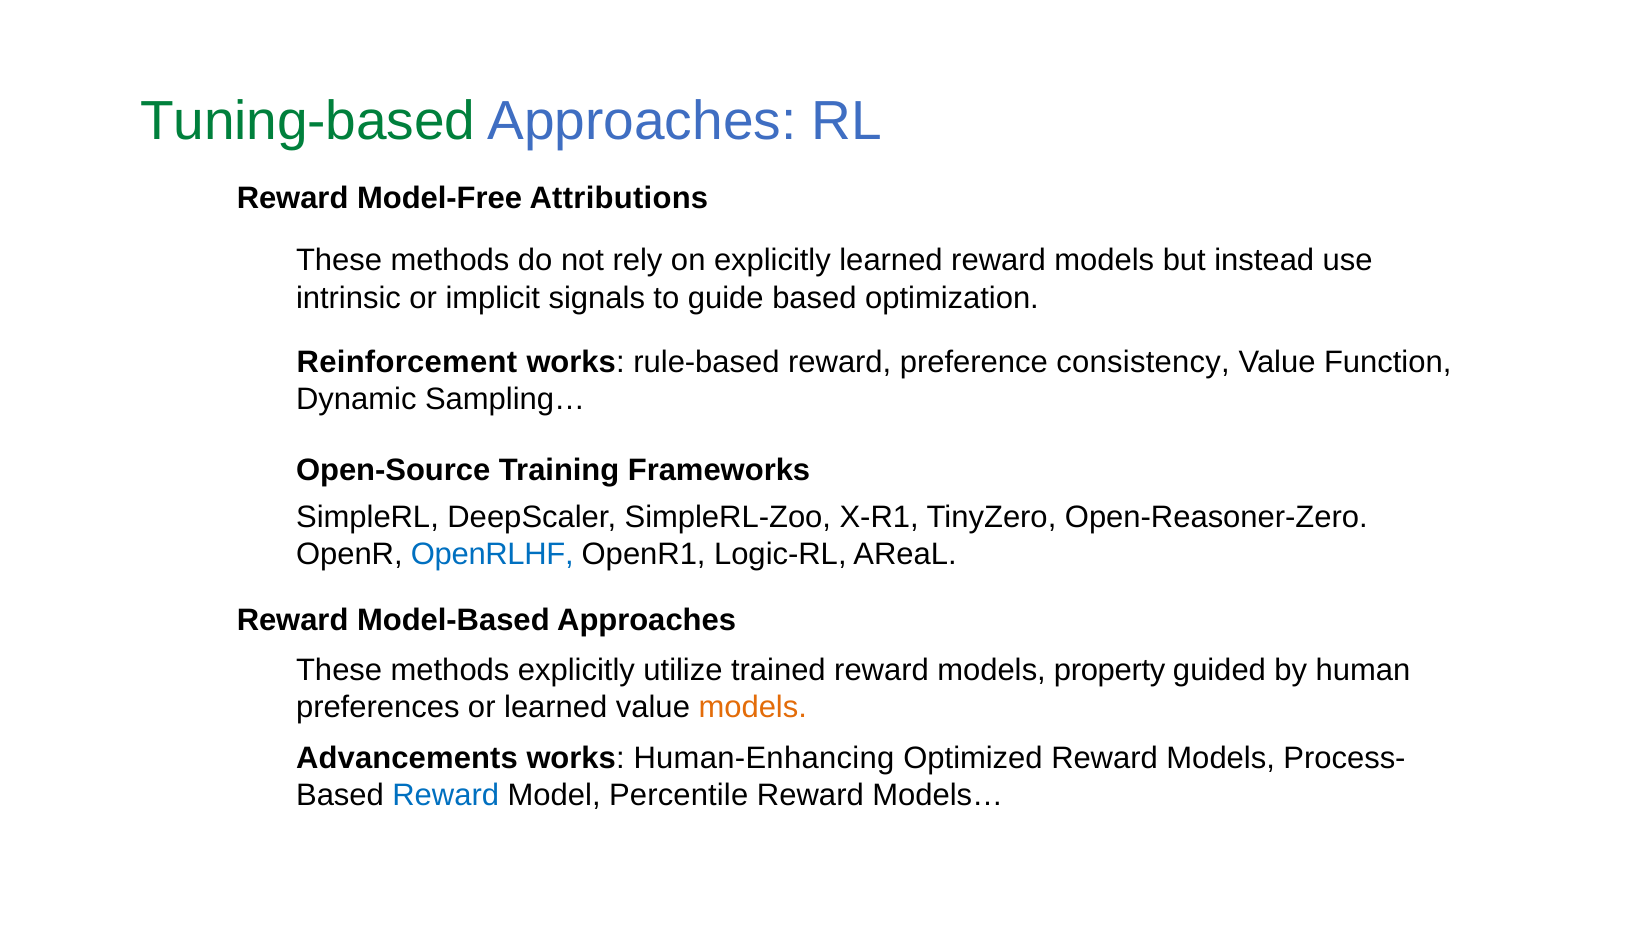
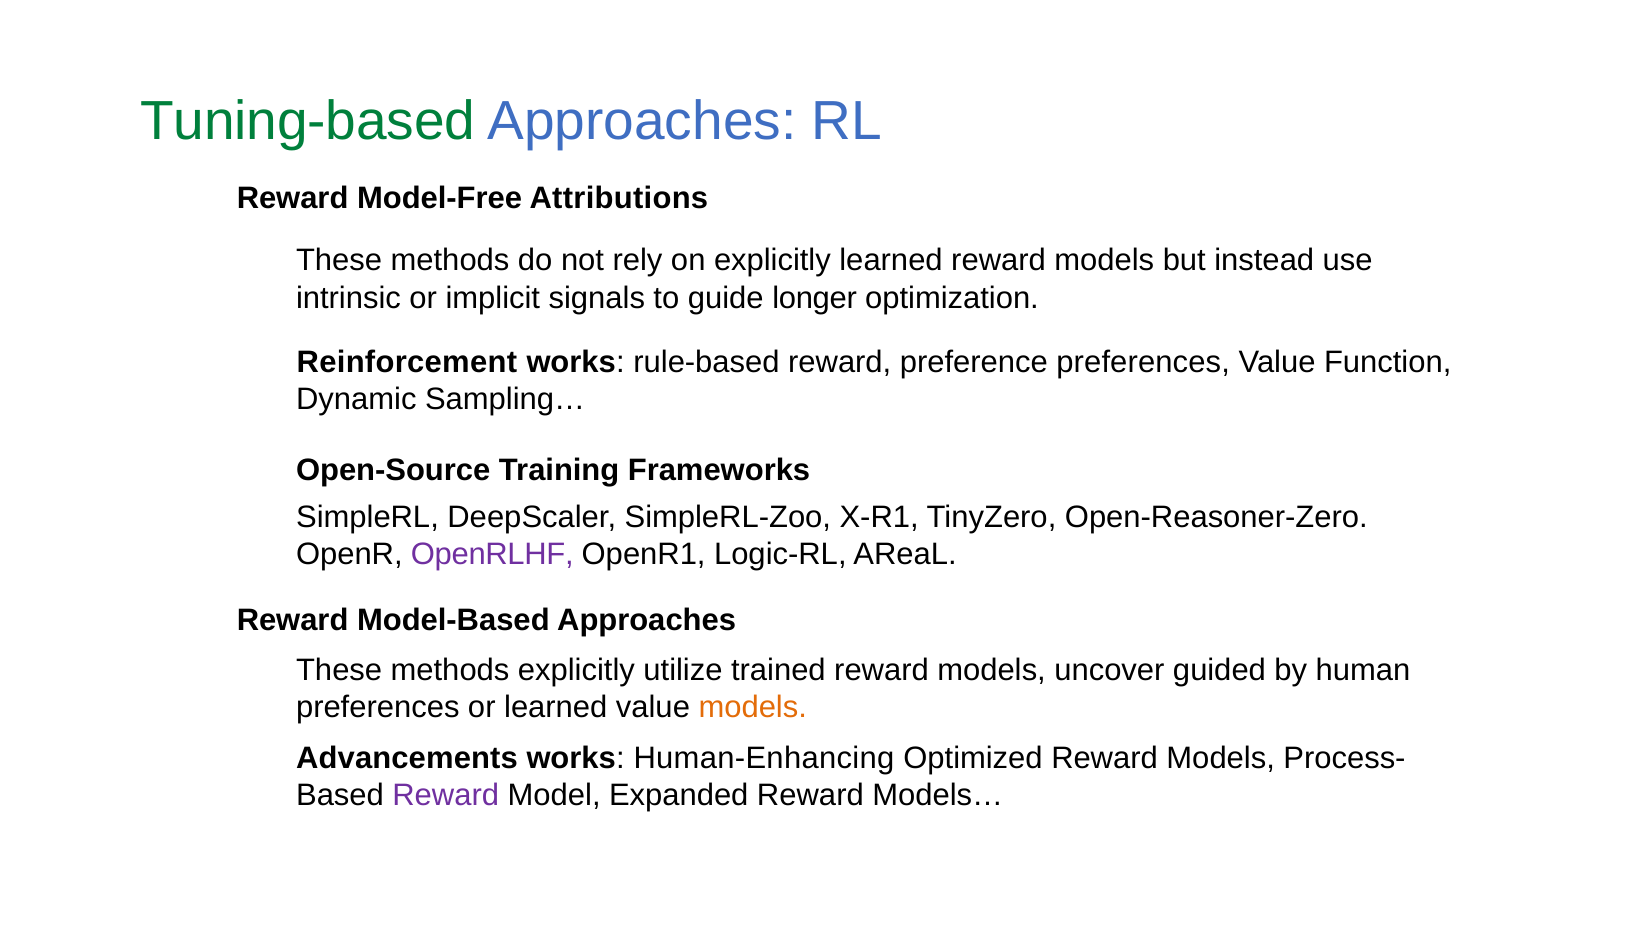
guide based: based -> longer
preference consistency: consistency -> preferences
OpenRLHF colour: blue -> purple
property: property -> uncover
Reward at (446, 795) colour: blue -> purple
Percentile: Percentile -> Expanded
